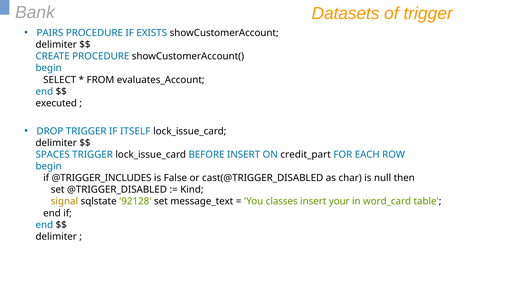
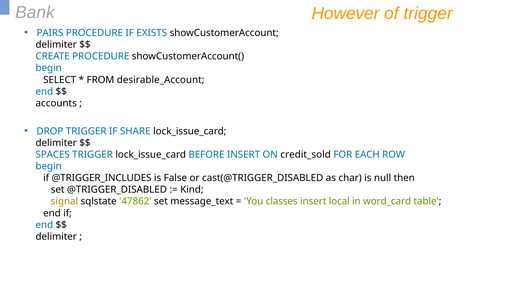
Datasets: Datasets -> However
evaluates_Account: evaluates_Account -> desirable_Account
executed: executed -> accounts
ITSELF: ITSELF -> SHARE
credit_part: credit_part -> credit_sold
92128: 92128 -> 47862
your: your -> local
